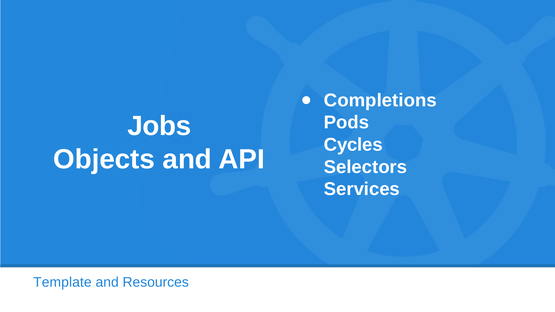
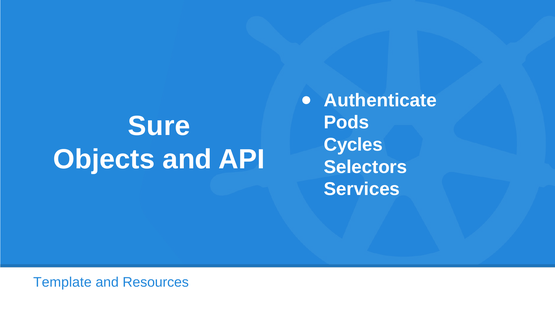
Completions: Completions -> Authenticate
Jobs: Jobs -> Sure
